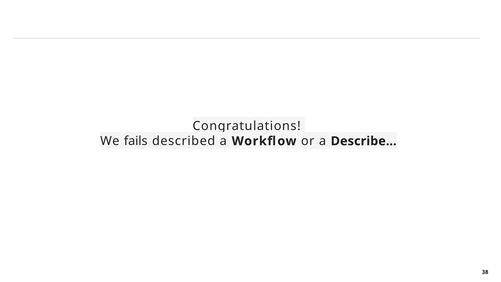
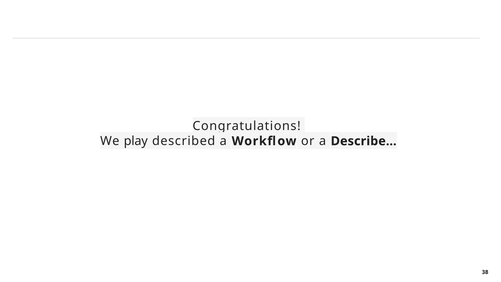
fails: fails -> play
